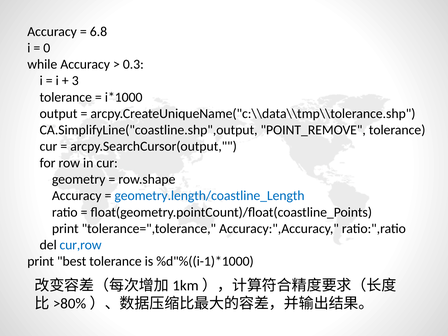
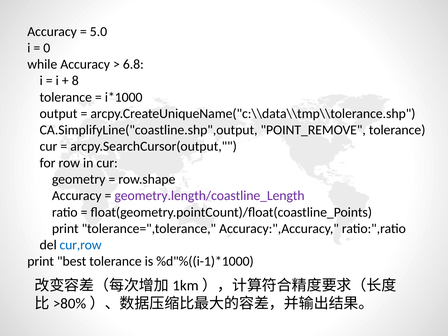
6.8: 6.8 -> 5.0
0.3: 0.3 -> 6.8
3: 3 -> 8
geometry.length/coastline_Length colour: blue -> purple
